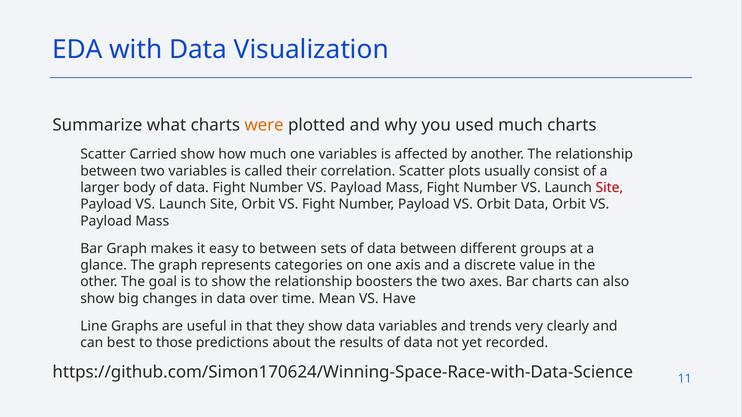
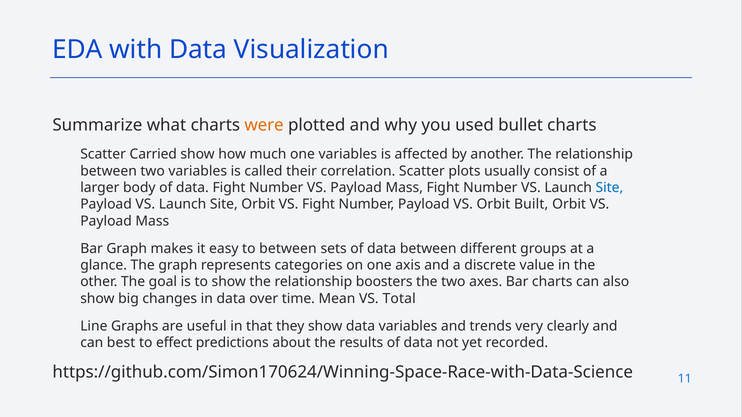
used much: much -> bullet
Site at (609, 188) colour: red -> blue
Orbit Data: Data -> Built
Have: Have -> Total
those: those -> effect
